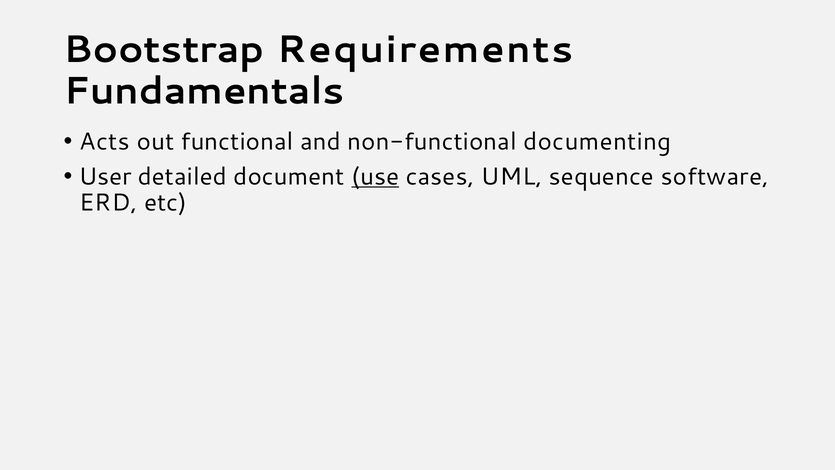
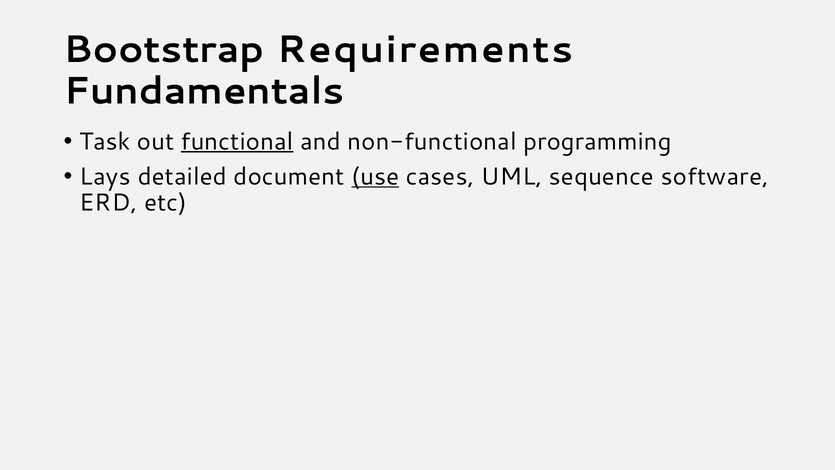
Acts: Acts -> Task
functional underline: none -> present
documenting: documenting -> programming
User: User -> Lays
